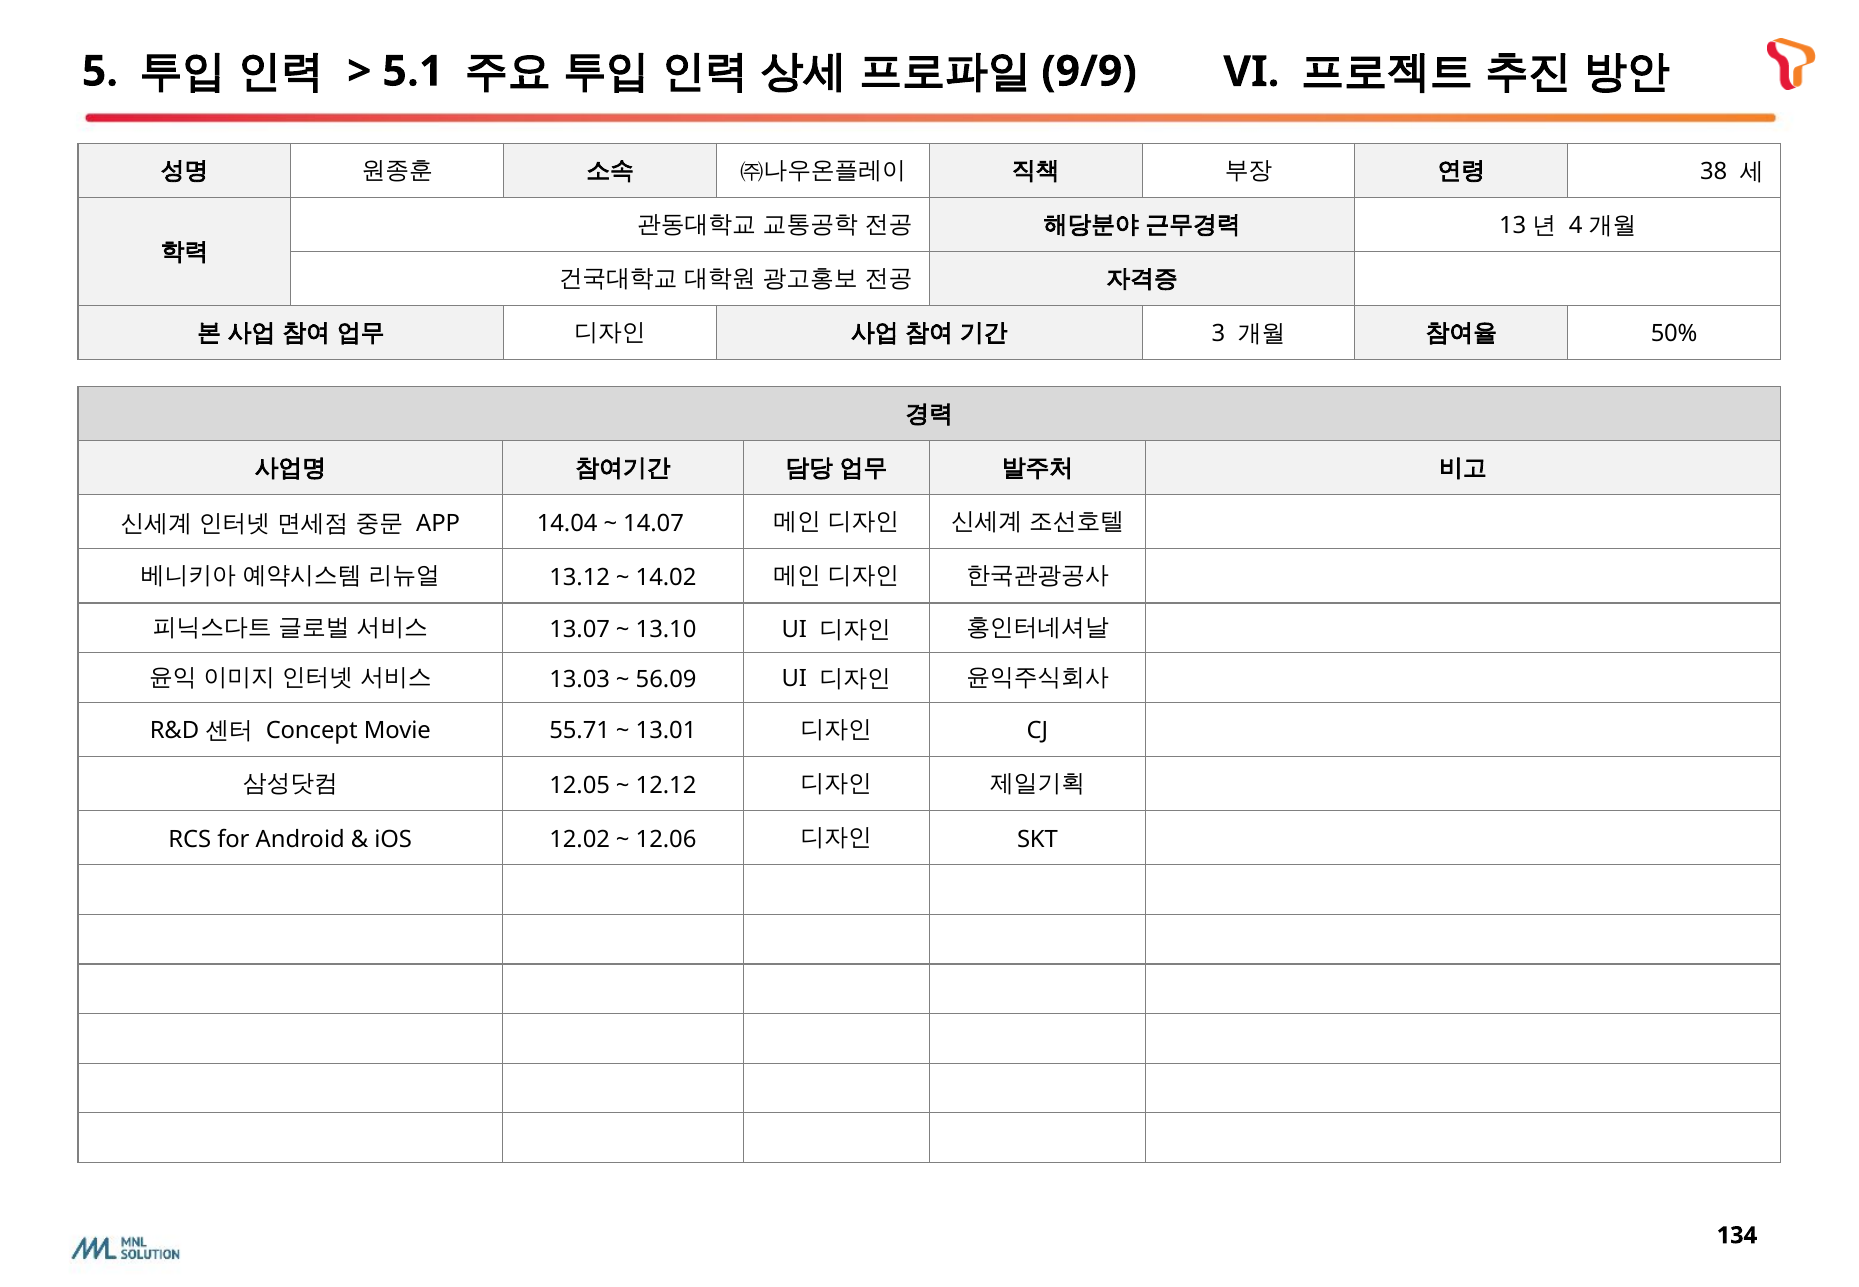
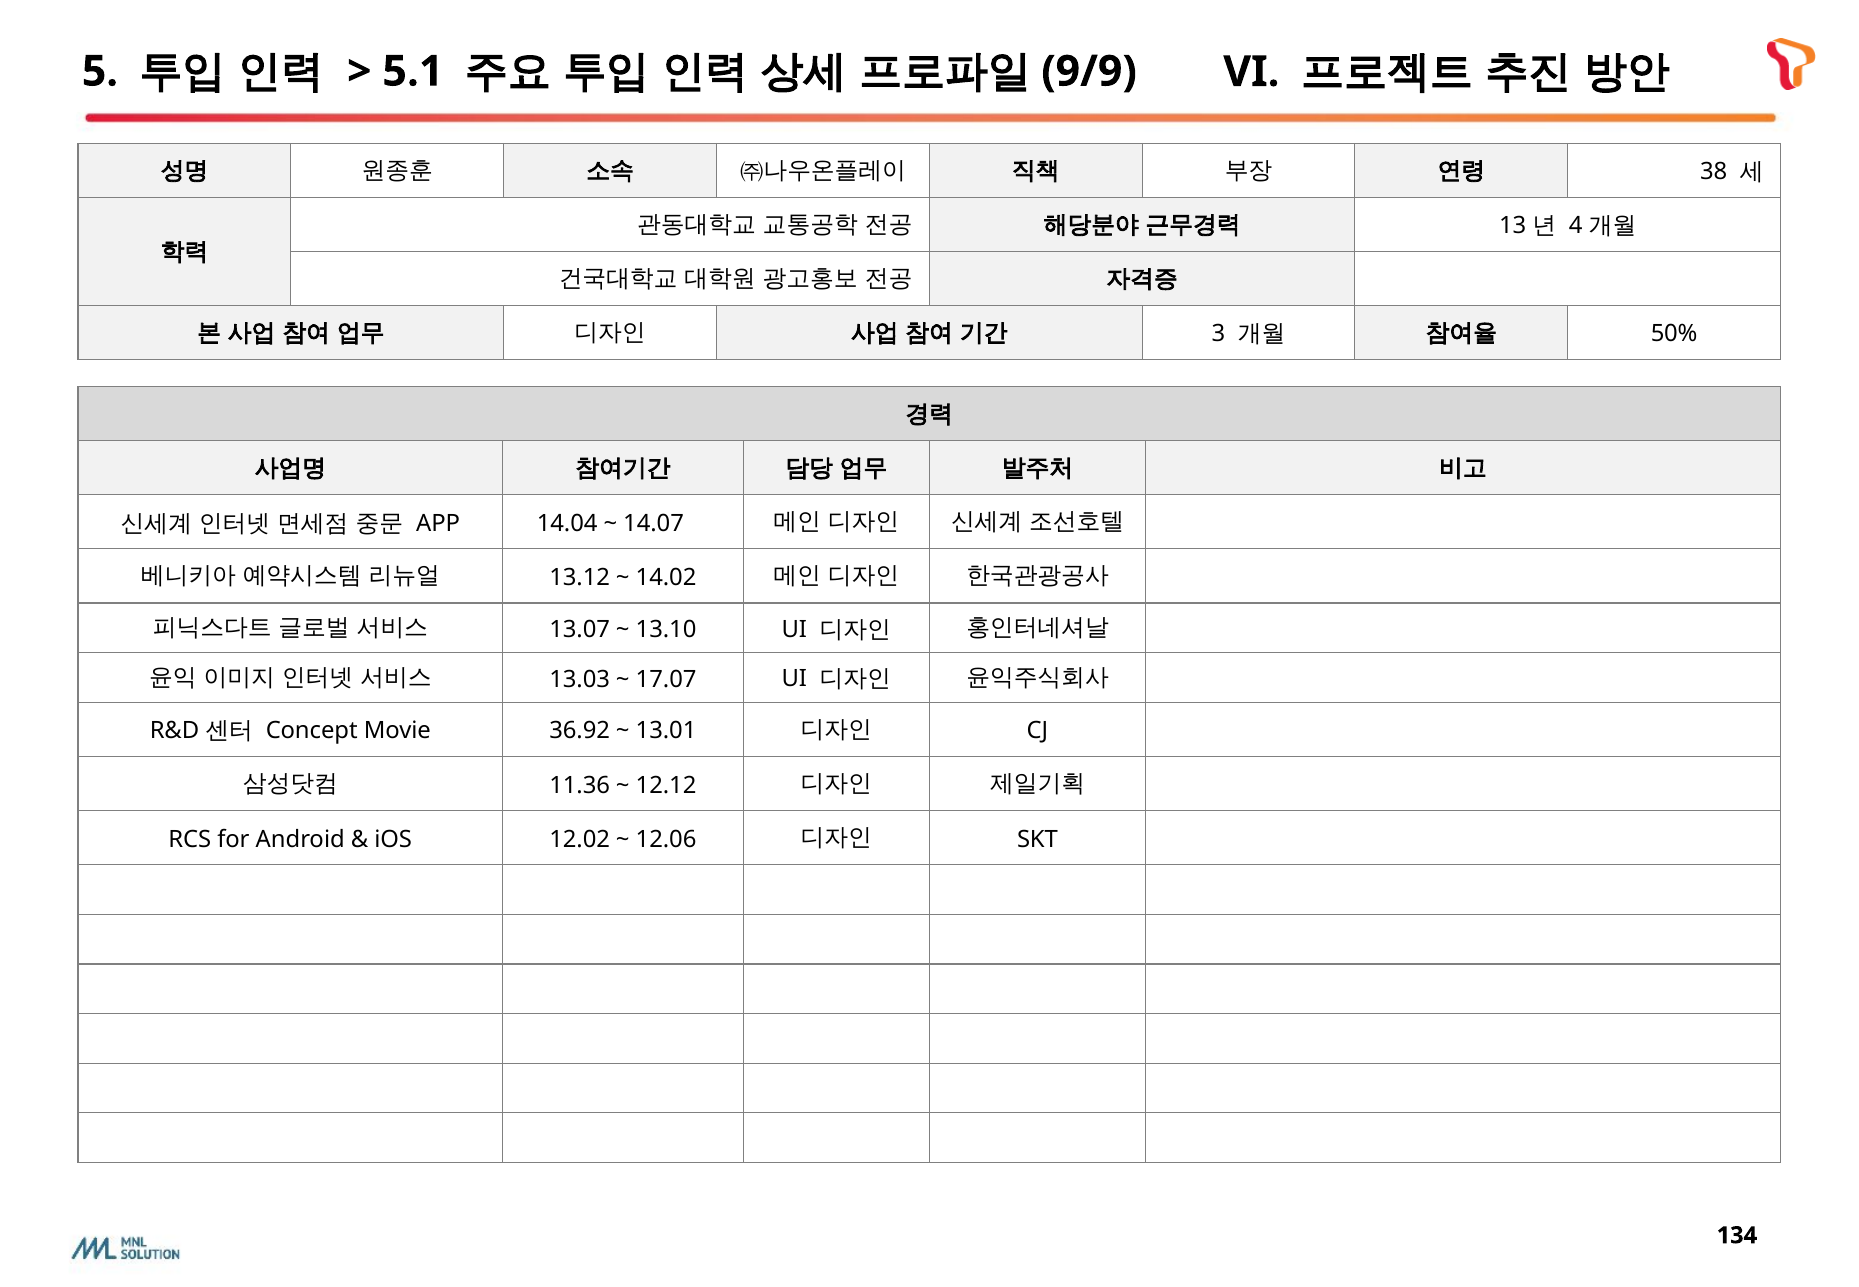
56.09: 56.09 -> 17.07
55.71: 55.71 -> 36.92
12.05: 12.05 -> 11.36
